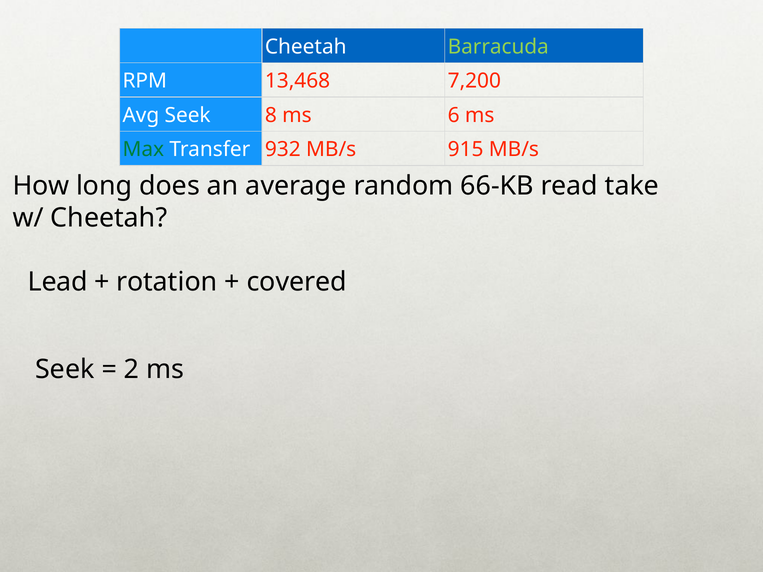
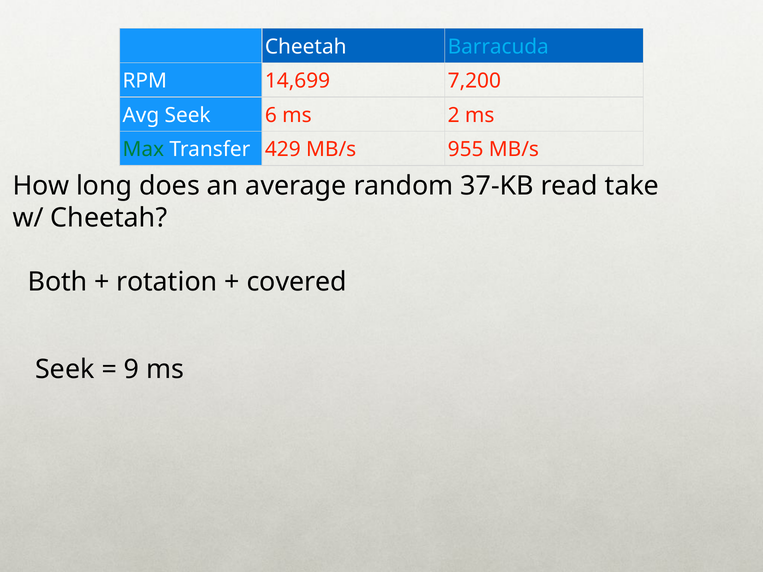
Barracuda colour: light green -> light blue
13,468: 13,468 -> 14,699
8: 8 -> 6
6: 6 -> 2
932: 932 -> 429
915: 915 -> 955
66-KB: 66-KB -> 37-KB
Lead: Lead -> Both
2: 2 -> 9
